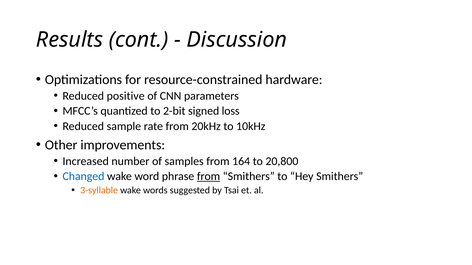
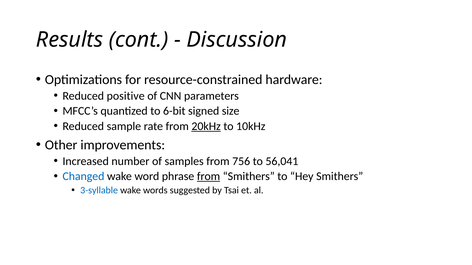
2-bit: 2-bit -> 6-bit
loss: loss -> size
20kHz underline: none -> present
164: 164 -> 756
20,800: 20,800 -> 56,041
3-syllable colour: orange -> blue
